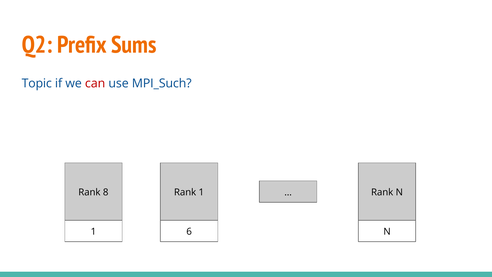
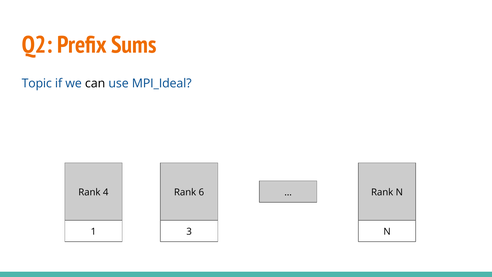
can colour: red -> black
MPI_Such: MPI_Such -> MPI_Ideal
8: 8 -> 4
Rank 1: 1 -> 6
6: 6 -> 3
